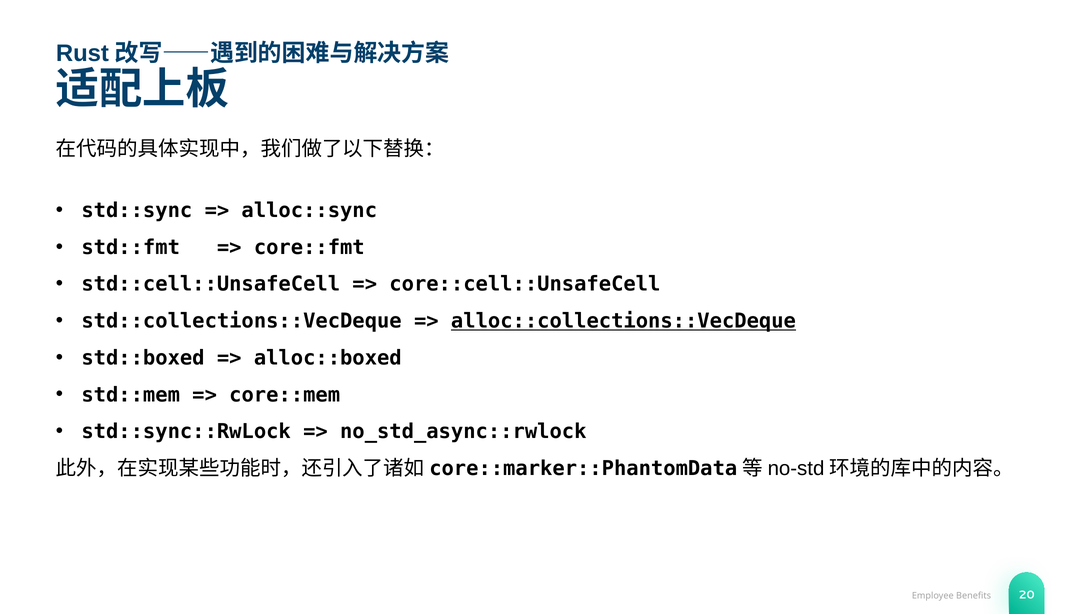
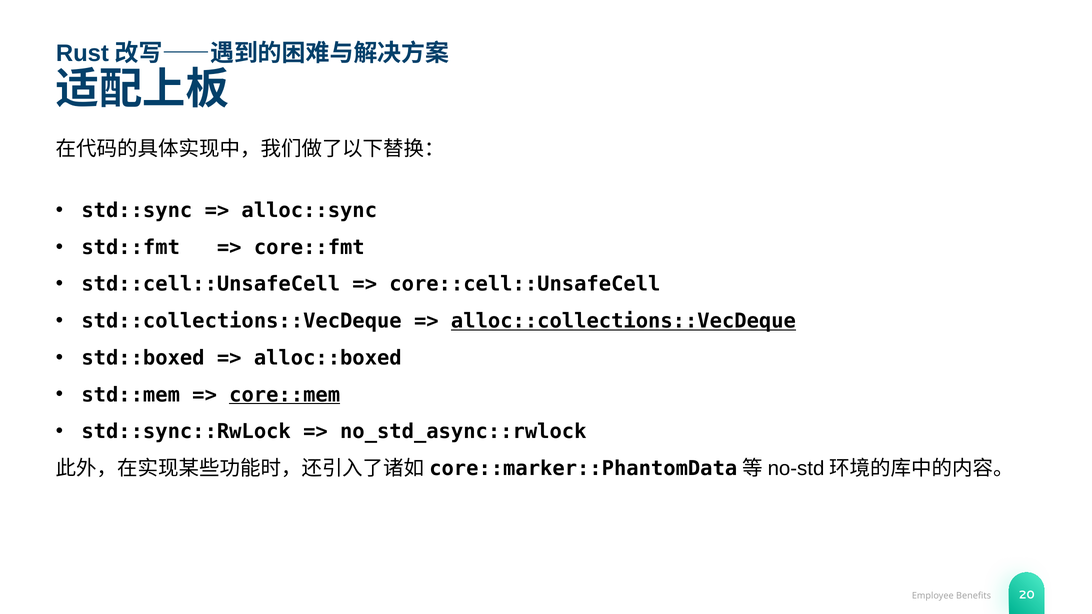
core::mem underline: none -> present
